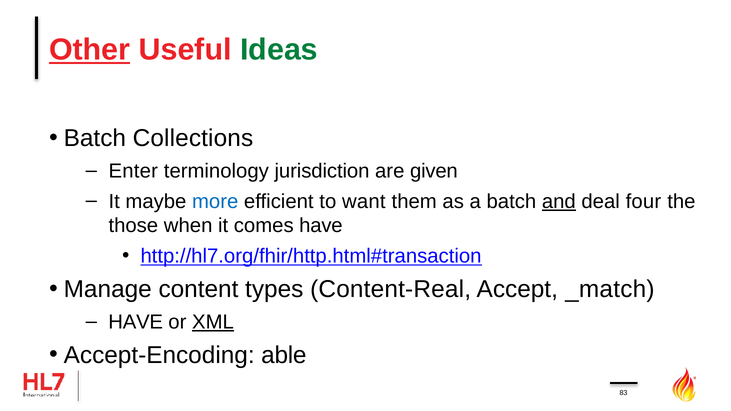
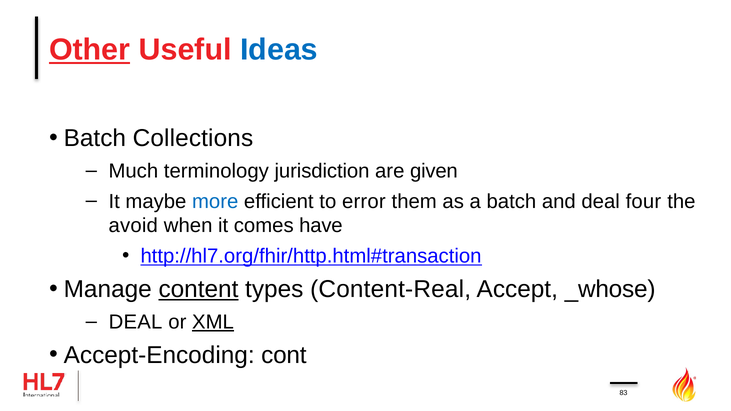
Ideas colour: green -> blue
Enter: Enter -> Much
want: want -> error
and underline: present -> none
those: those -> avoid
content underline: none -> present
_match: _match -> _whose
HAVE at (136, 322): HAVE -> DEAL
able: able -> cont
